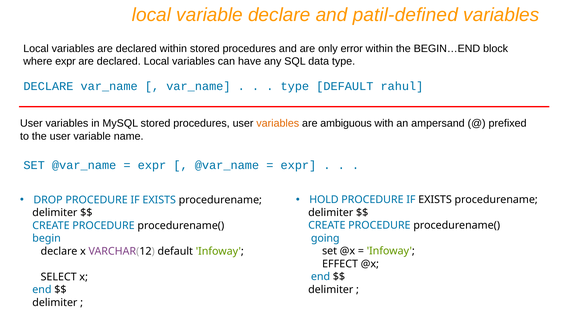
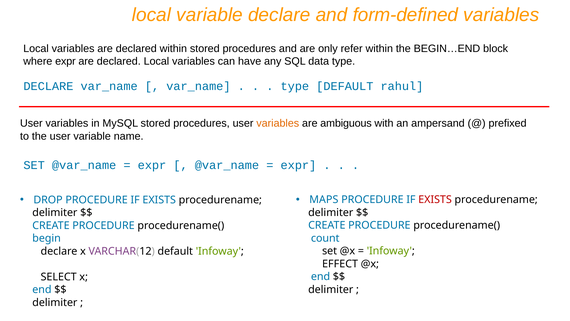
patil-defined: patil-defined -> form-defined
error: error -> refer
HOLD: HOLD -> MAPS
EXISTS at (435, 199) colour: black -> red
going: going -> count
